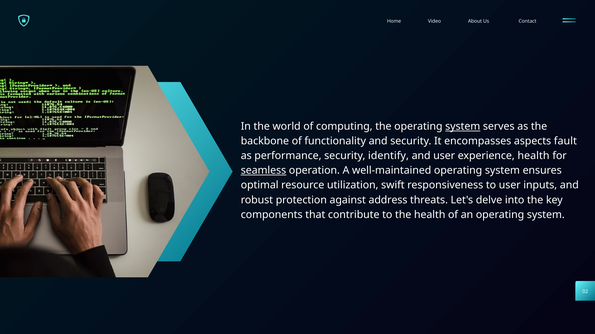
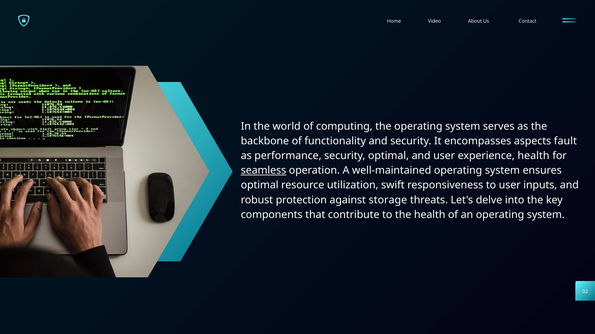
system at (463, 127) underline: present -> none
security identify: identify -> optimal
address: address -> storage
